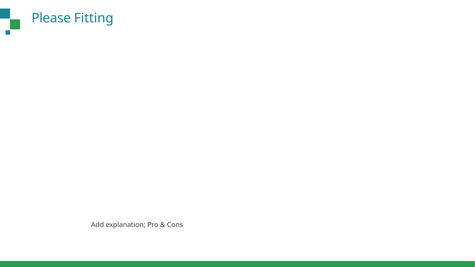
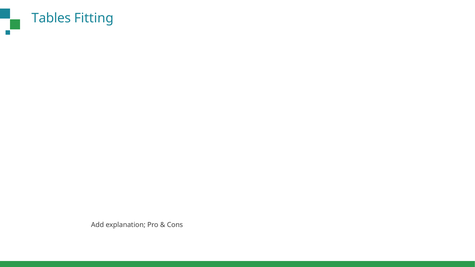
Please: Please -> Tables
